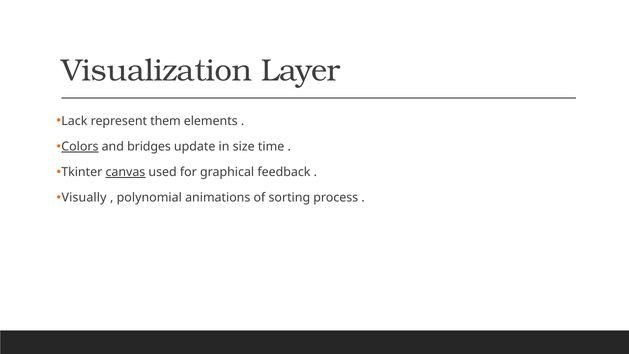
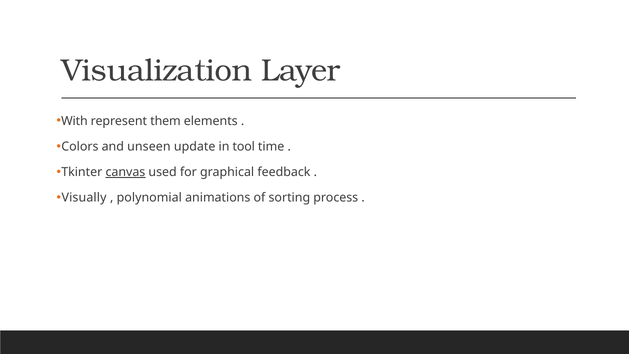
Lack: Lack -> With
Colors underline: present -> none
bridges: bridges -> unseen
size: size -> tool
